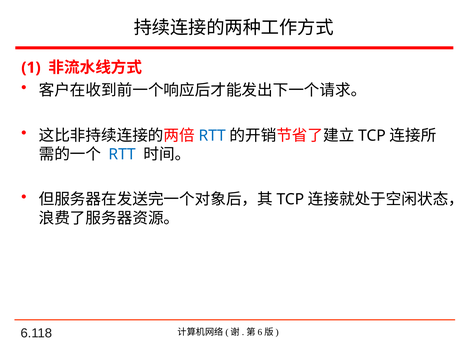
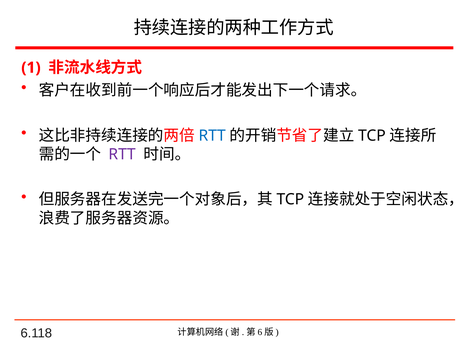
RTT at (122, 154) colour: blue -> purple
